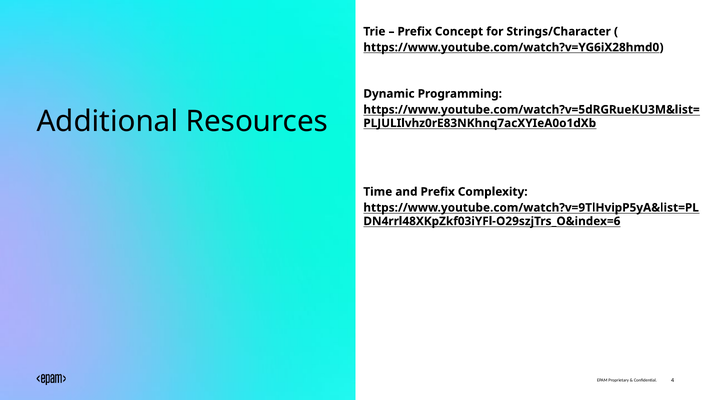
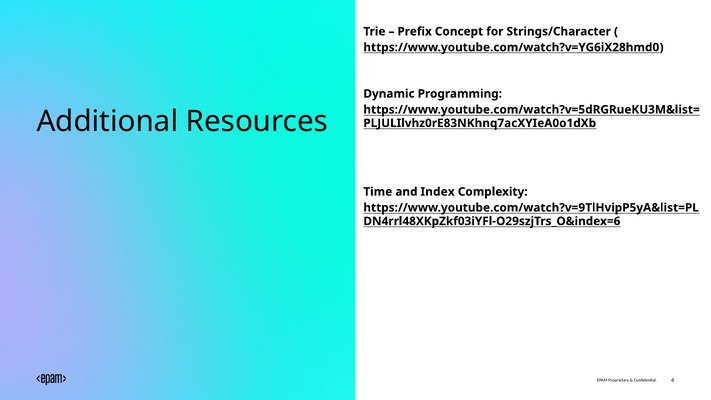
and Prefix: Prefix -> Index
